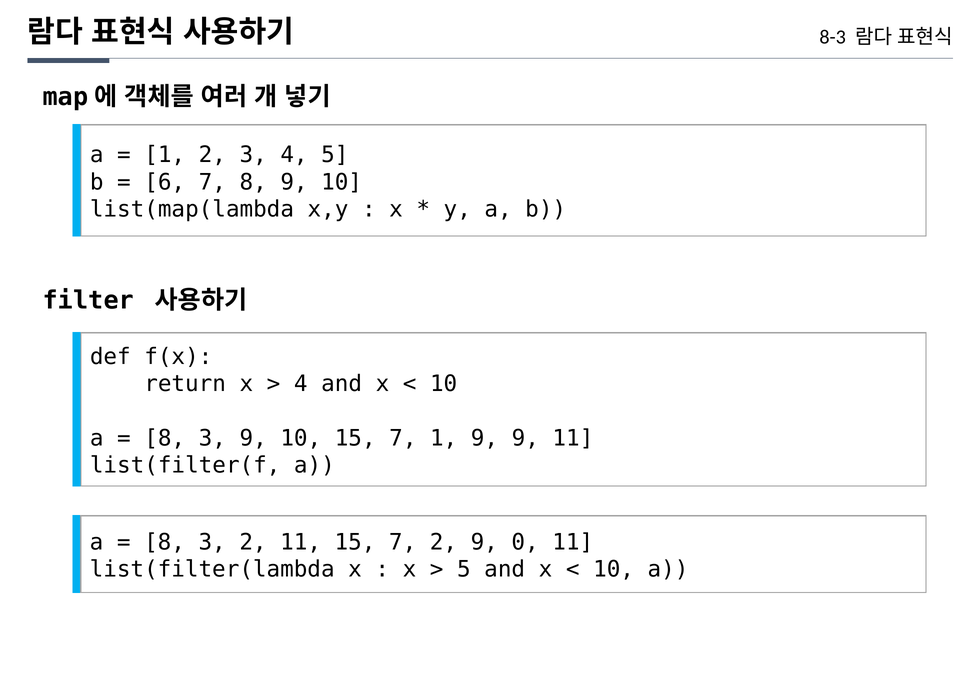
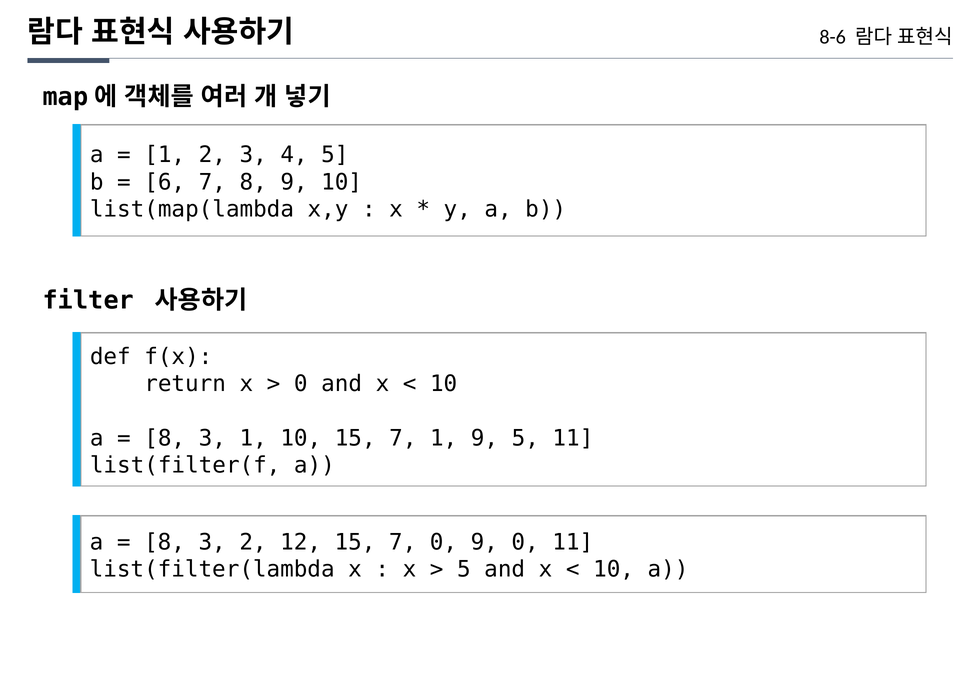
8-3: 8-3 -> 8-6
4 at (301, 383): 4 -> 0
3 9: 9 -> 1
9 9: 9 -> 5
2 11: 11 -> 12
7 2: 2 -> 0
